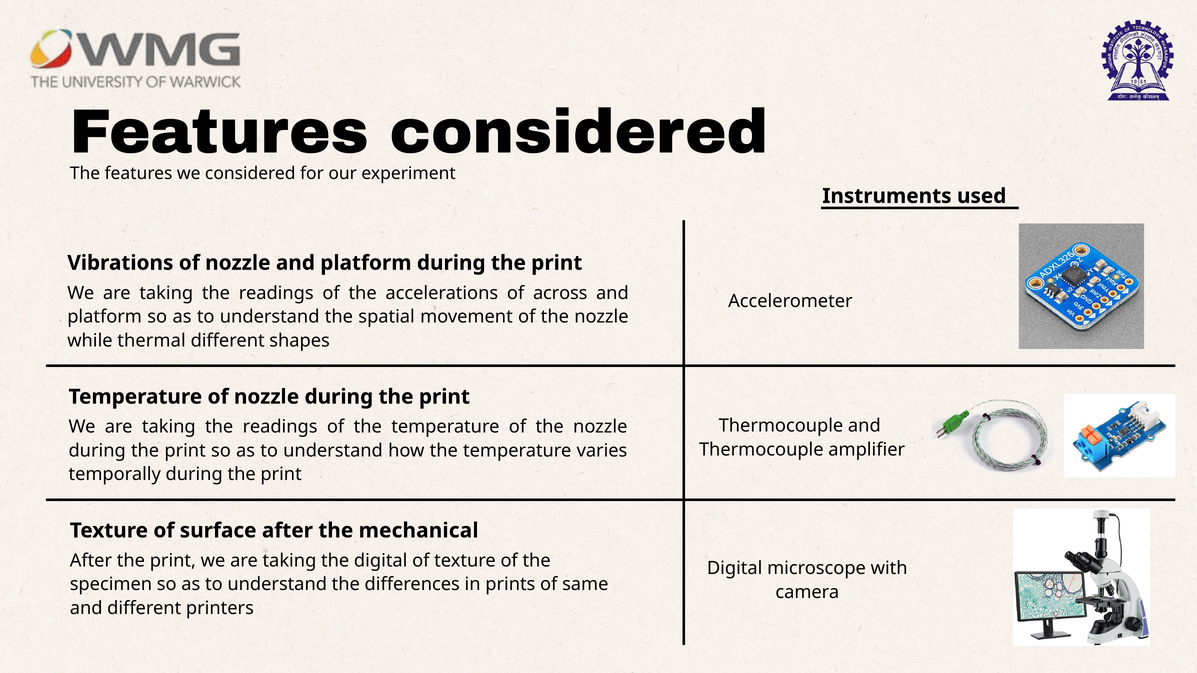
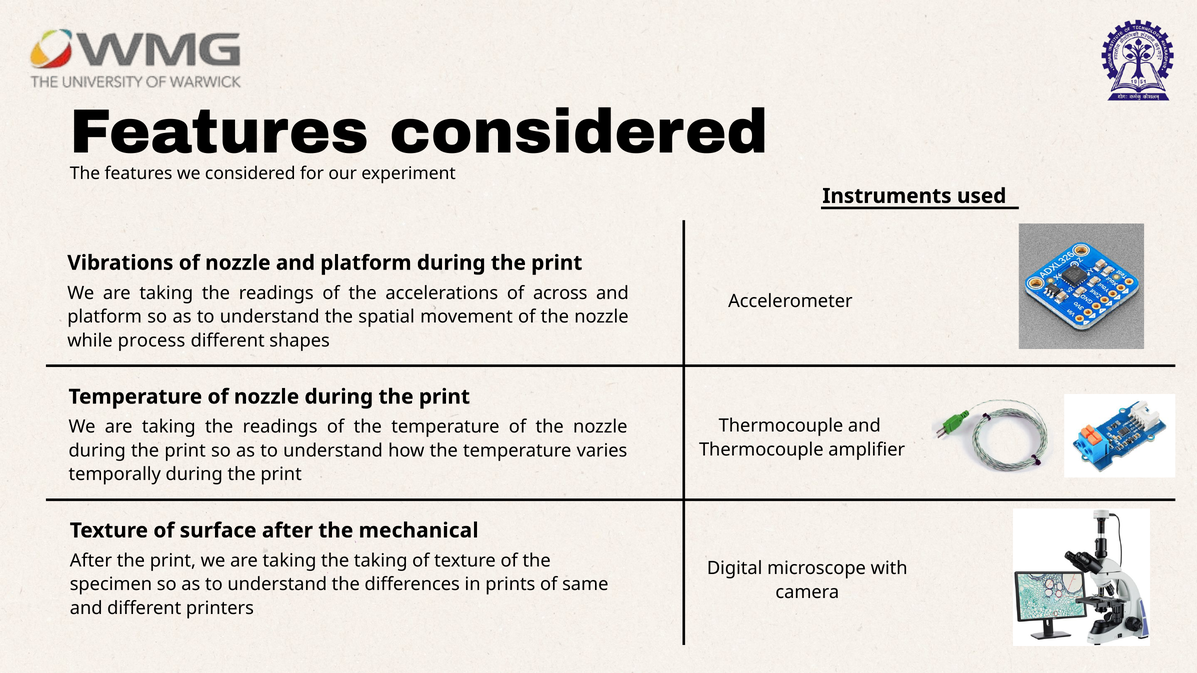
thermal: thermal -> process
the digital: digital -> taking
